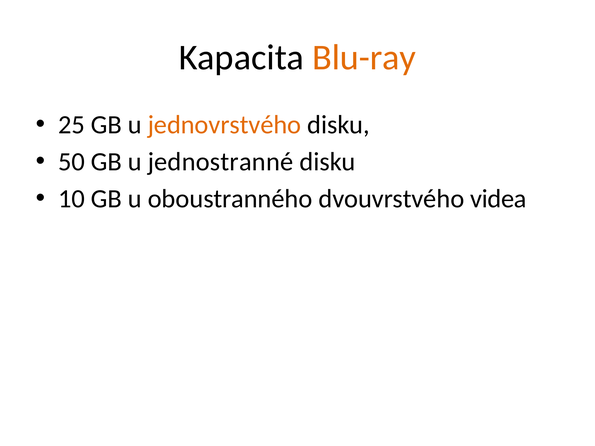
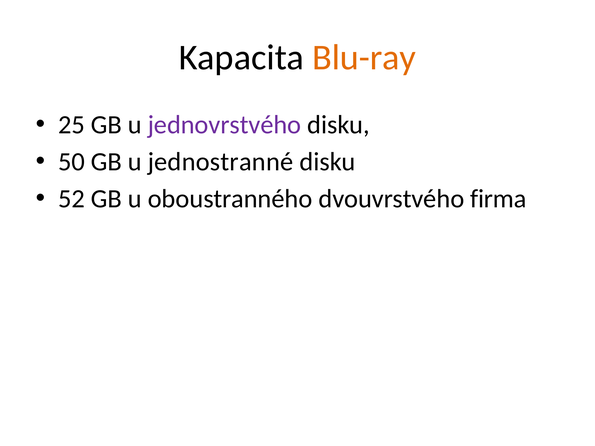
jednovrstvého colour: orange -> purple
10: 10 -> 52
videa: videa -> firma
